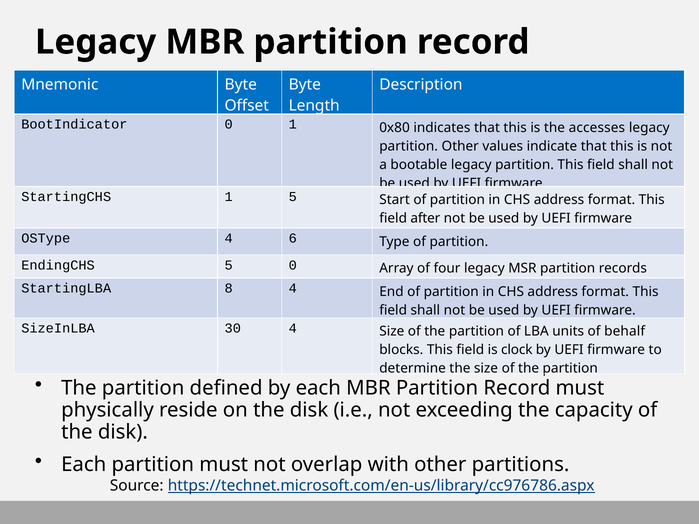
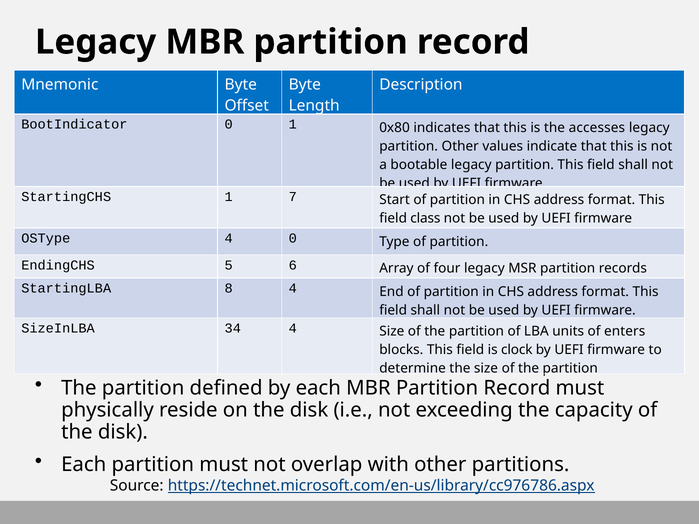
1 5: 5 -> 7
after: after -> class
4 6: 6 -> 0
5 0: 0 -> 6
30: 30 -> 34
behalf: behalf -> enters
